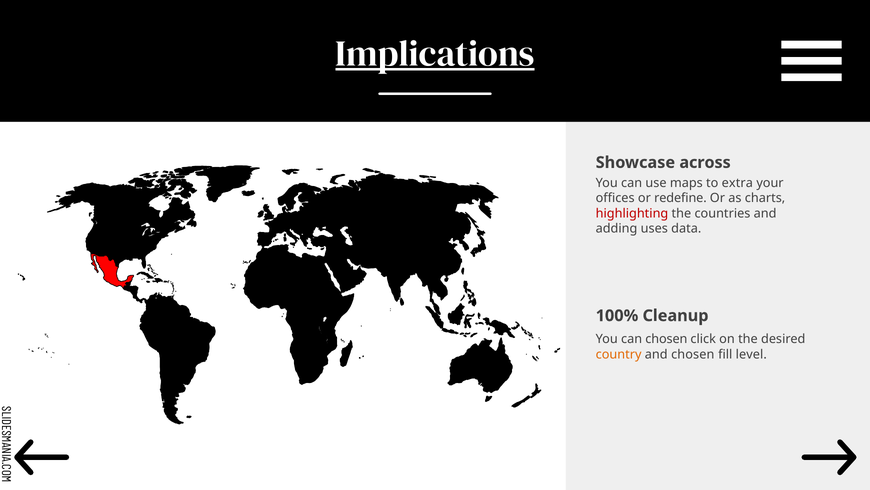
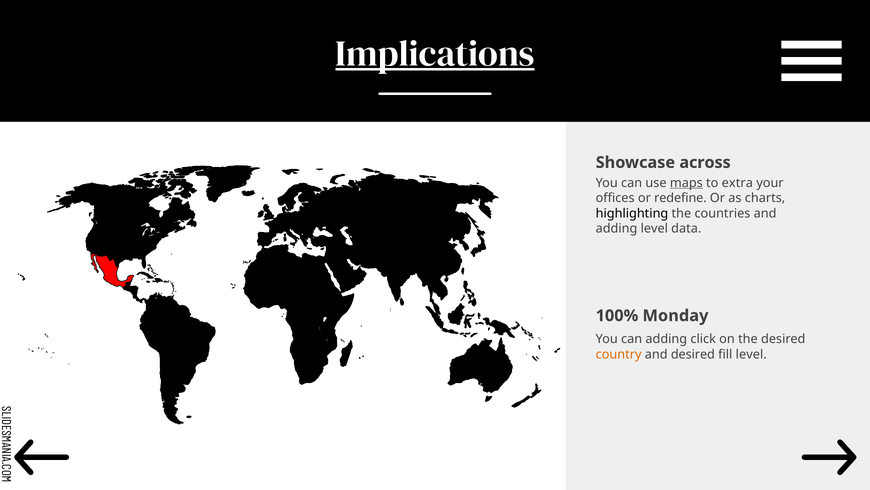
maps underline: none -> present
highlighting colour: red -> black
adding uses: uses -> level
Cleanup: Cleanup -> Monday
can chosen: chosen -> adding
and chosen: chosen -> desired
